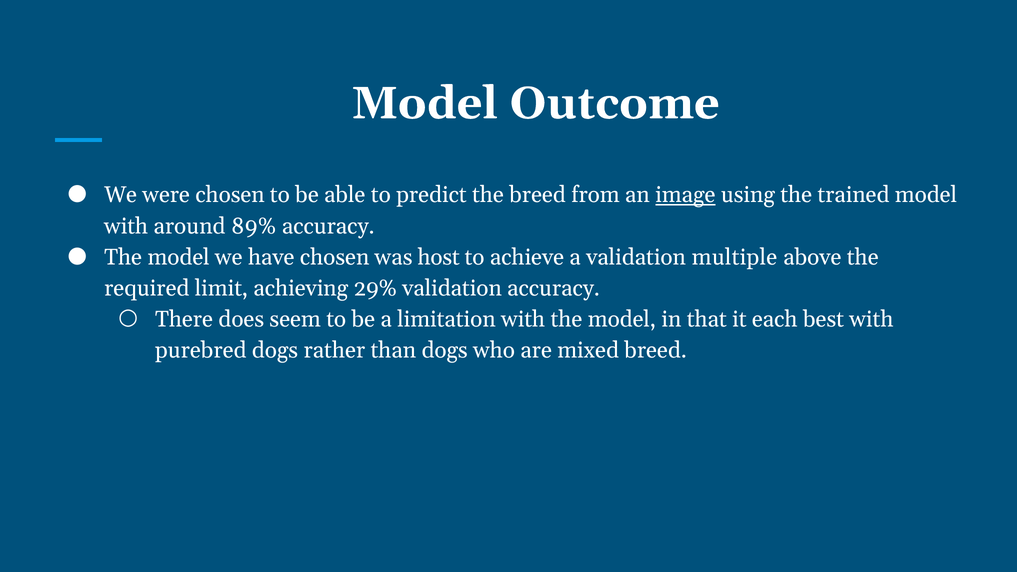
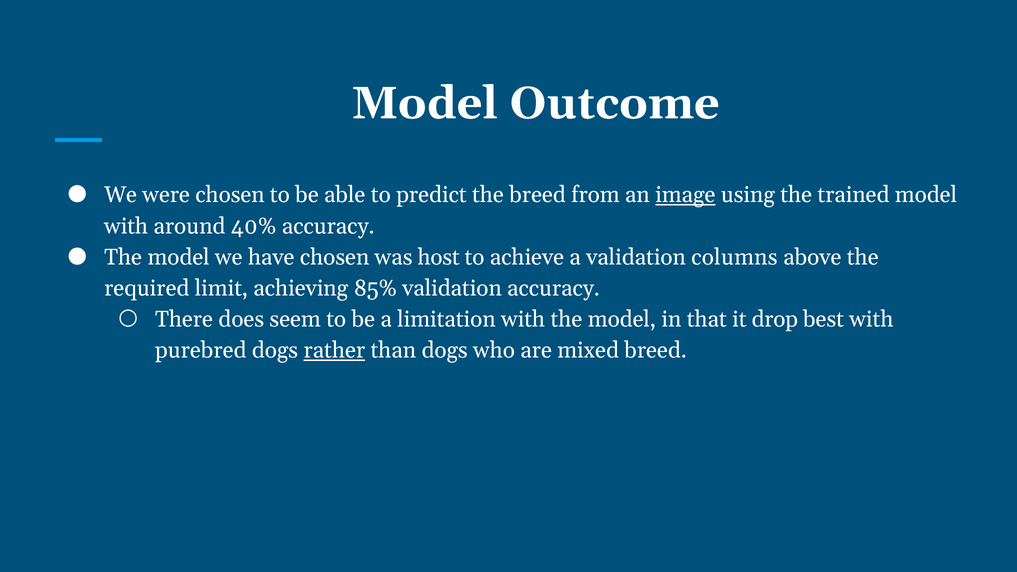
89%: 89% -> 40%
multiple: multiple -> columns
29%: 29% -> 85%
each: each -> drop
rather underline: none -> present
